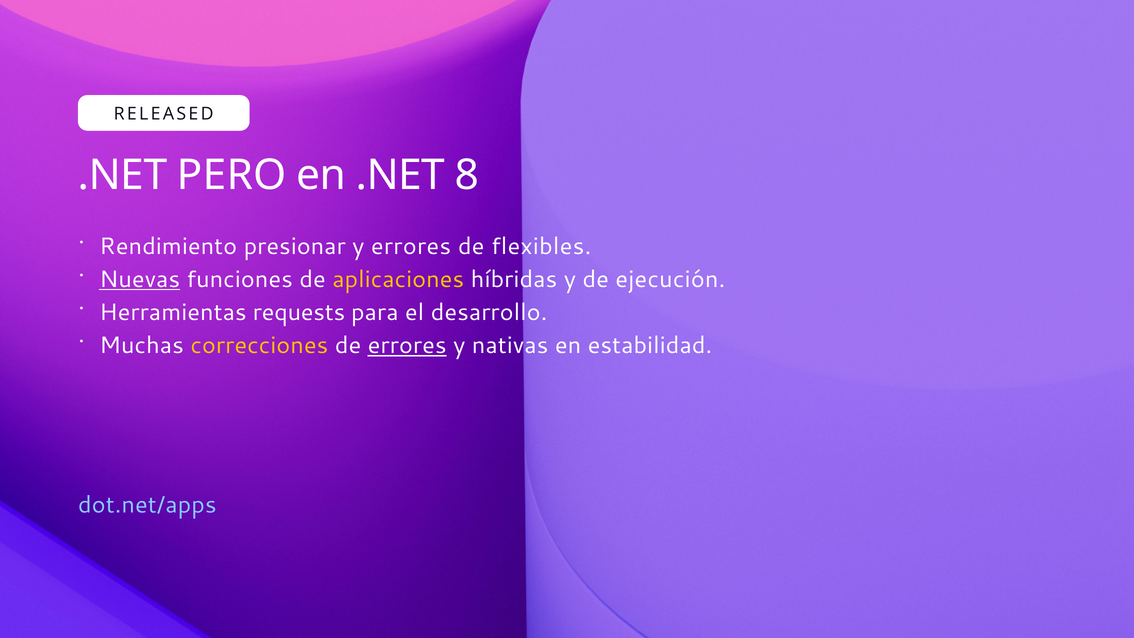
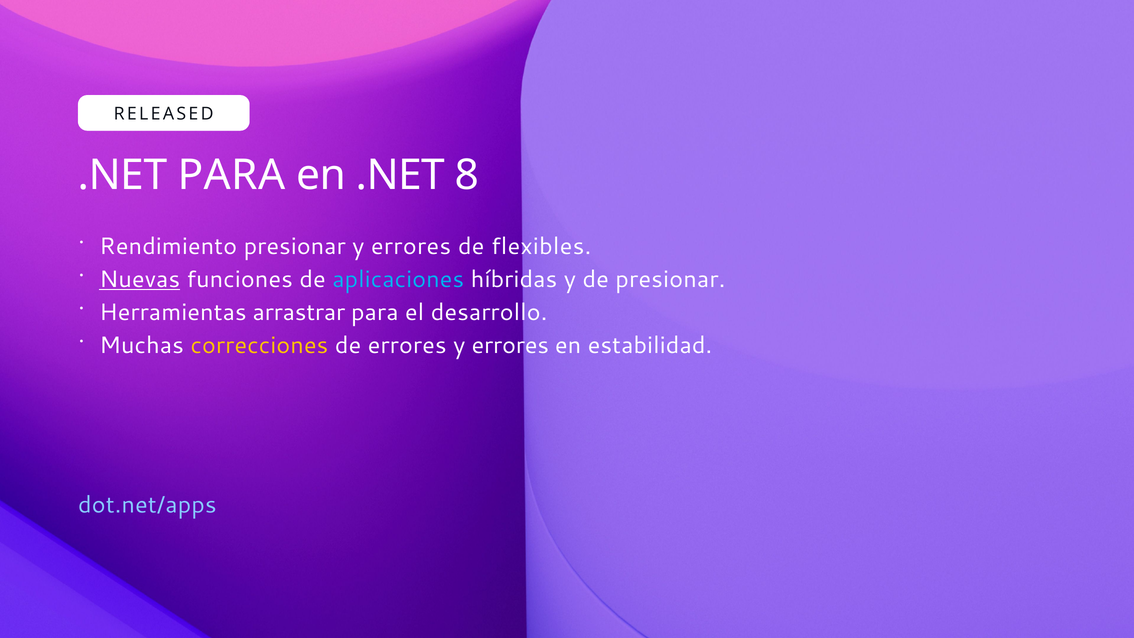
.NET PERO: PERO -> PARA
aplicaciones colour: yellow -> light blue
de ejecución: ejecución -> presionar
requests: requests -> arrastrar
errores at (407, 345) underline: present -> none
nativas at (510, 345): nativas -> errores
